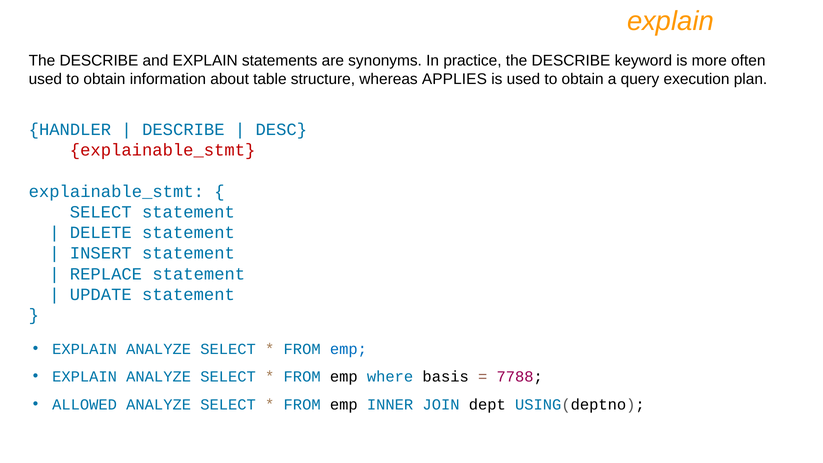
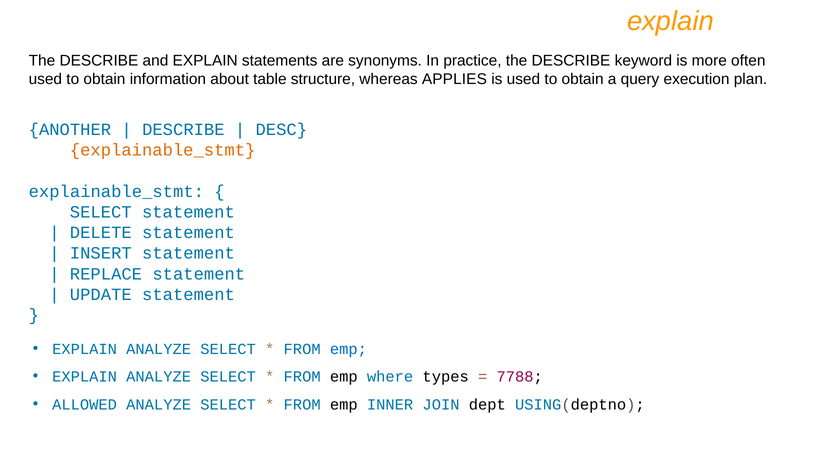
HANDLER: HANDLER -> ANOTHER
explainable_stmt at (163, 150) colour: red -> orange
basis: basis -> types
